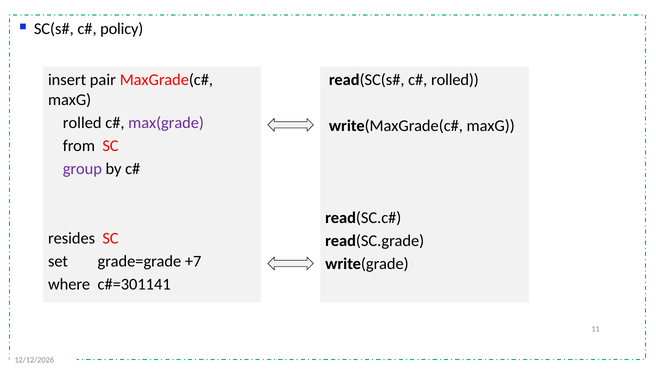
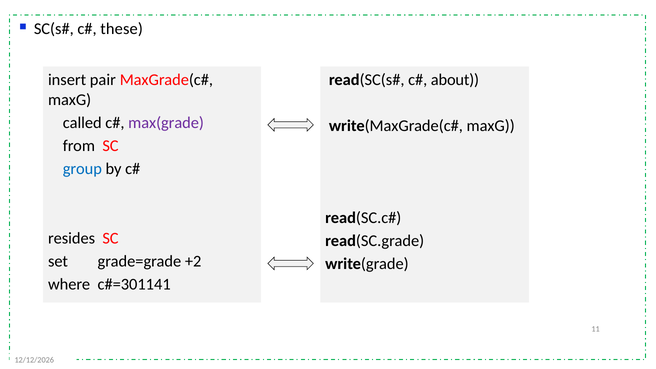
policy: policy -> these
rolled at (455, 80): rolled -> about
rolled at (82, 123): rolled -> called
group colour: purple -> blue
+7: +7 -> +2
